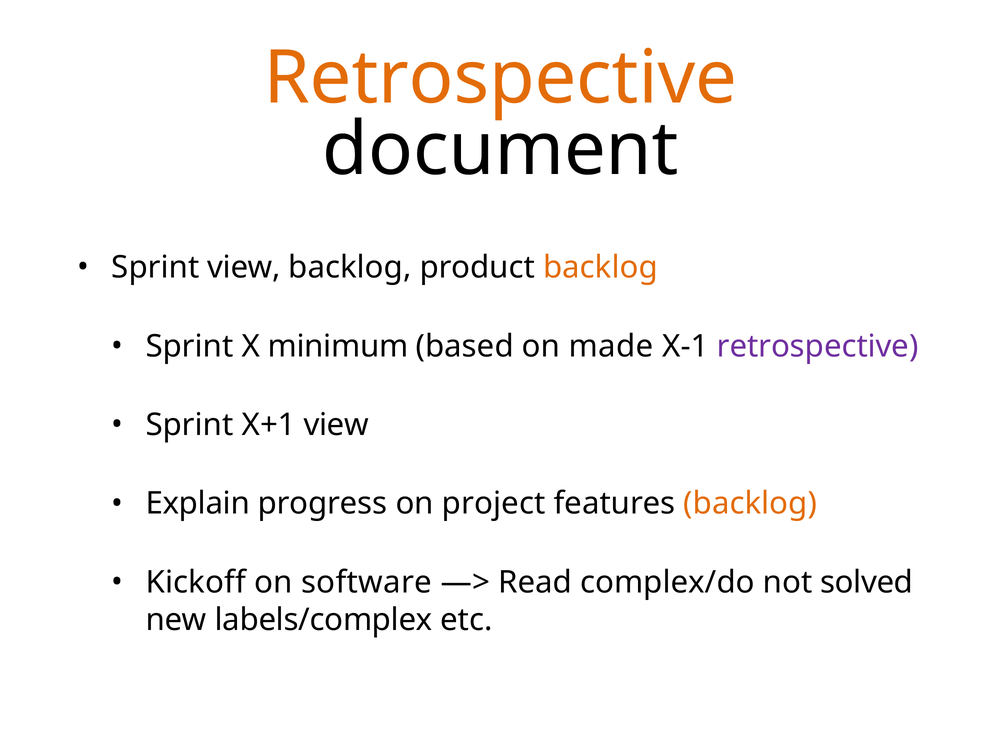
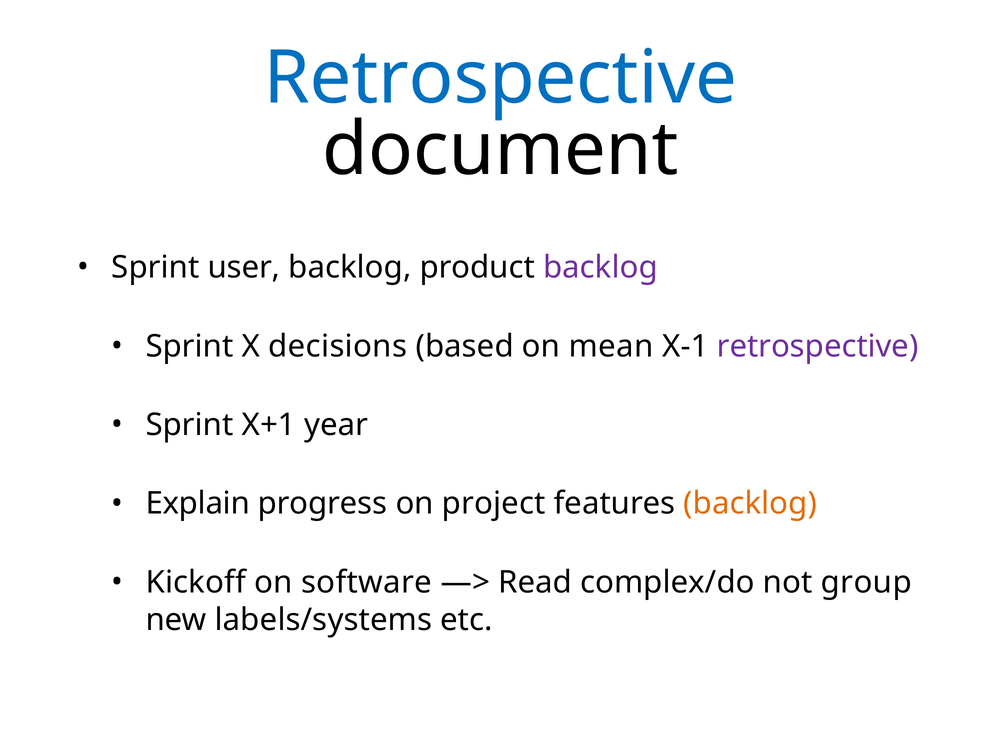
Retrospective at (501, 78) colour: orange -> blue
Sprint view: view -> user
backlog at (600, 267) colour: orange -> purple
minimum: minimum -> decisions
made: made -> mean
X+1 view: view -> year
solved: solved -> group
labels/complex: labels/complex -> labels/systems
